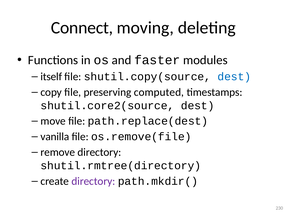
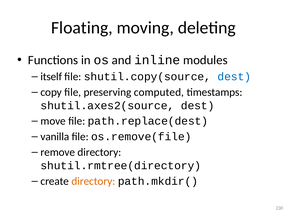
Connect: Connect -> Floating
faster: faster -> inline
shutil.core2(source: shutil.core2(source -> shutil.axes2(source
directory at (93, 181) colour: purple -> orange
